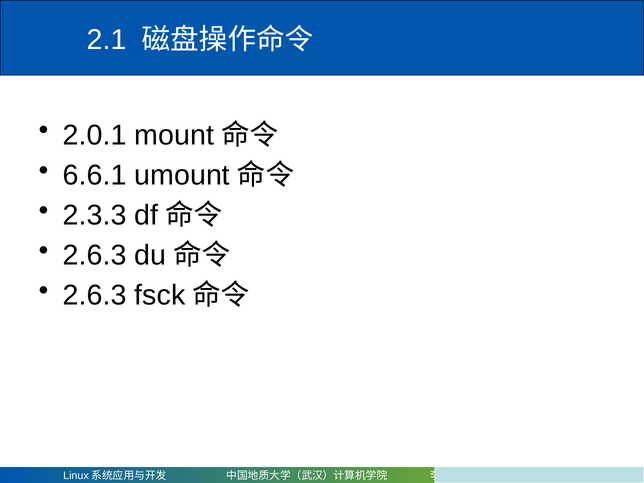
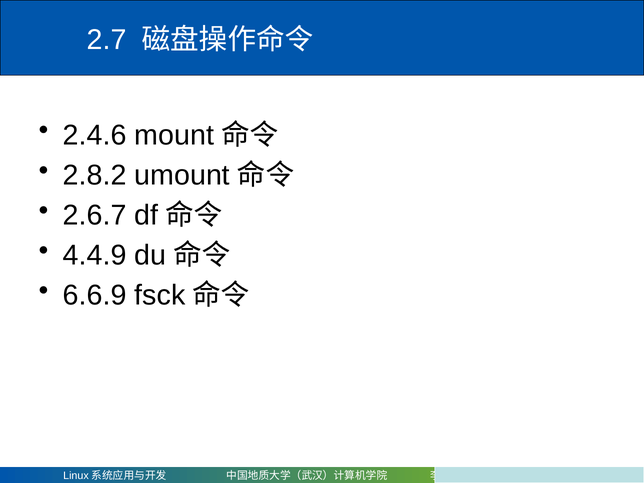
2.1: 2.1 -> 2.7
2.0.1: 2.0.1 -> 2.4.6
6.6.1: 6.6.1 -> 2.8.2
2.3.3: 2.3.3 -> 2.6.7
2.6.3 at (95, 255): 2.6.3 -> 4.4.9
2.6.3 at (95, 295): 2.6.3 -> 6.6.9
